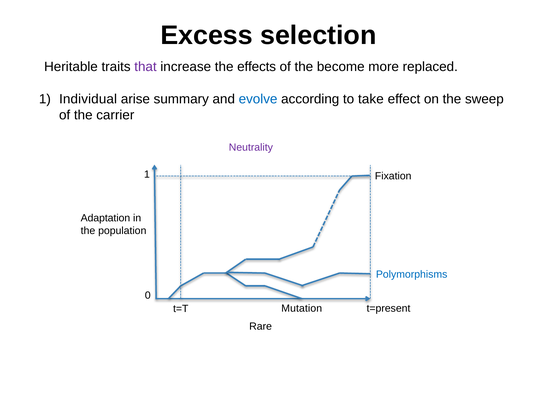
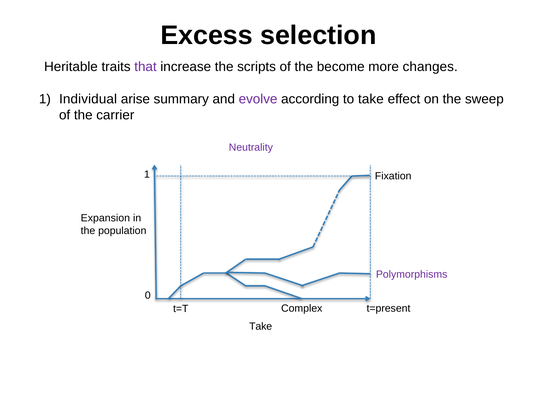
effects: effects -> scripts
replaced: replaced -> changes
evolve colour: blue -> purple
Adaptation: Adaptation -> Expansion
Polymorphisms colour: blue -> purple
Mutation: Mutation -> Complex
Rare at (261, 327): Rare -> Take
